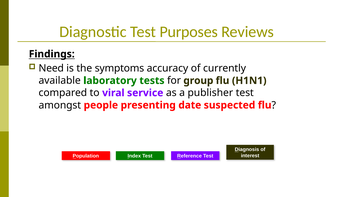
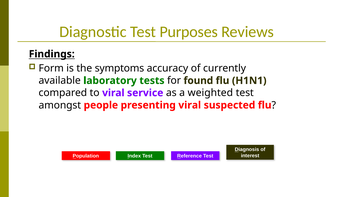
Need: Need -> Form
group: group -> found
publisher: publisher -> weighted
presenting date: date -> viral
